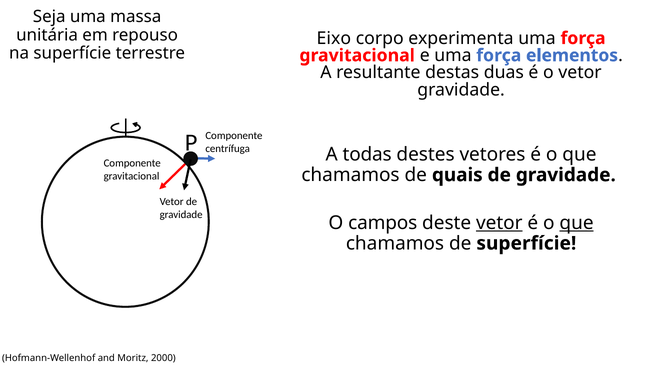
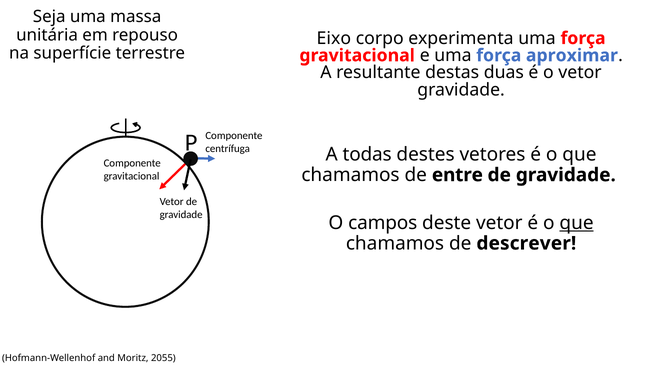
elementos: elementos -> aproximar
quais: quais -> entre
vetor at (499, 223) underline: present -> none
de superfície: superfície -> descrever
2000: 2000 -> 2055
